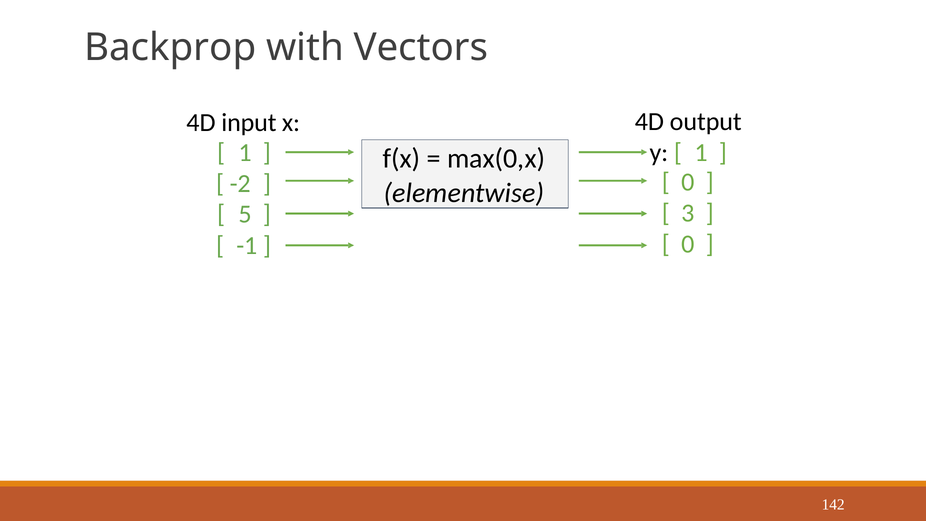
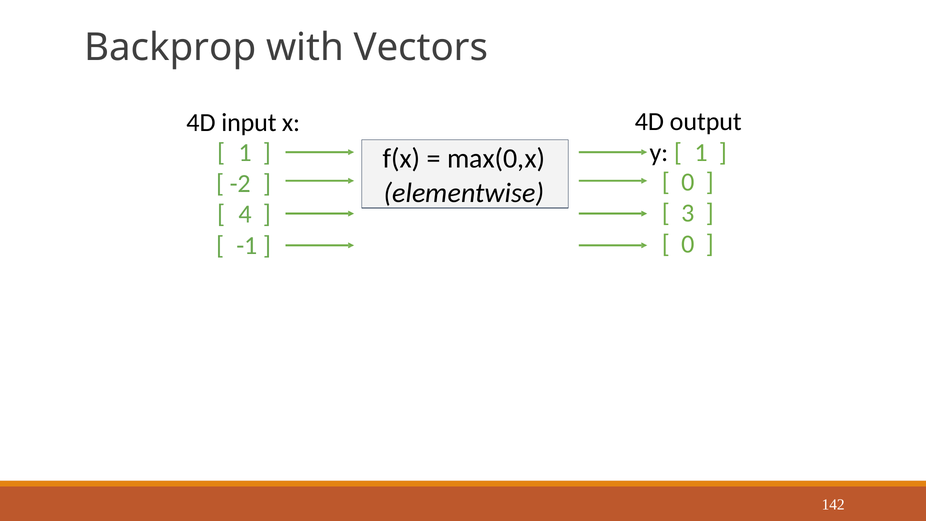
5: 5 -> 4
